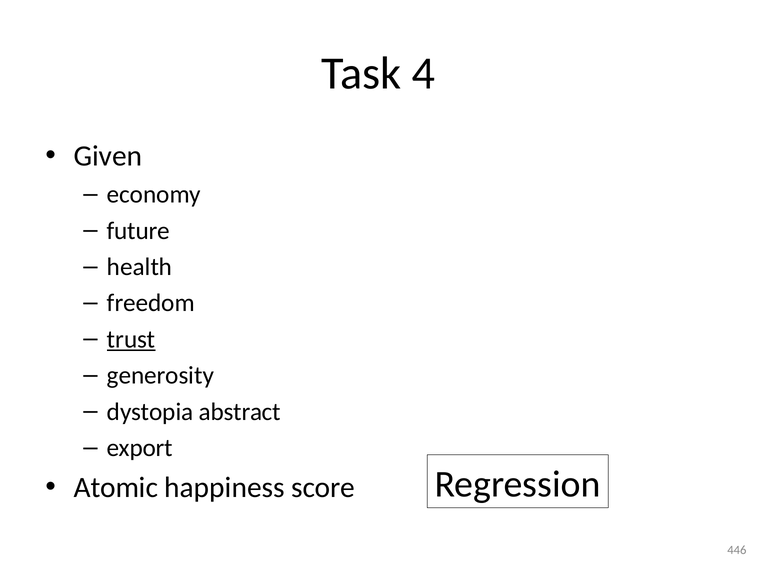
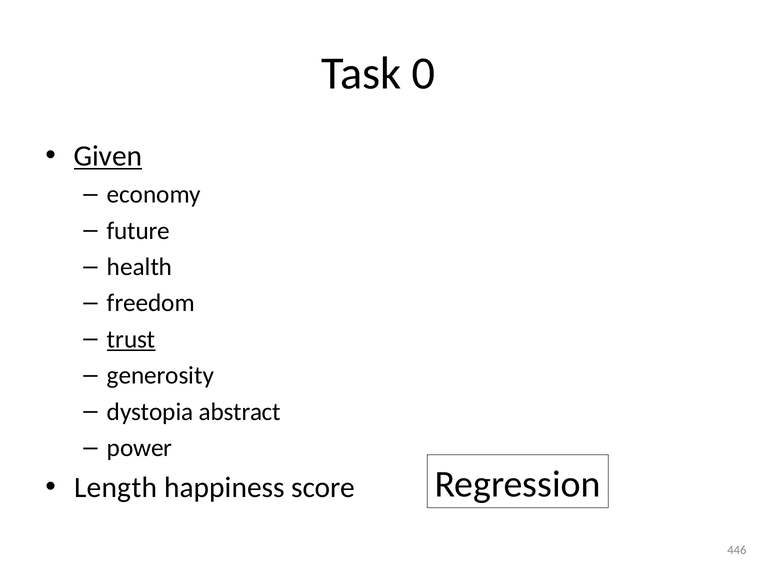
4: 4 -> 0
Given underline: none -> present
export: export -> power
Atomic: Atomic -> Length
